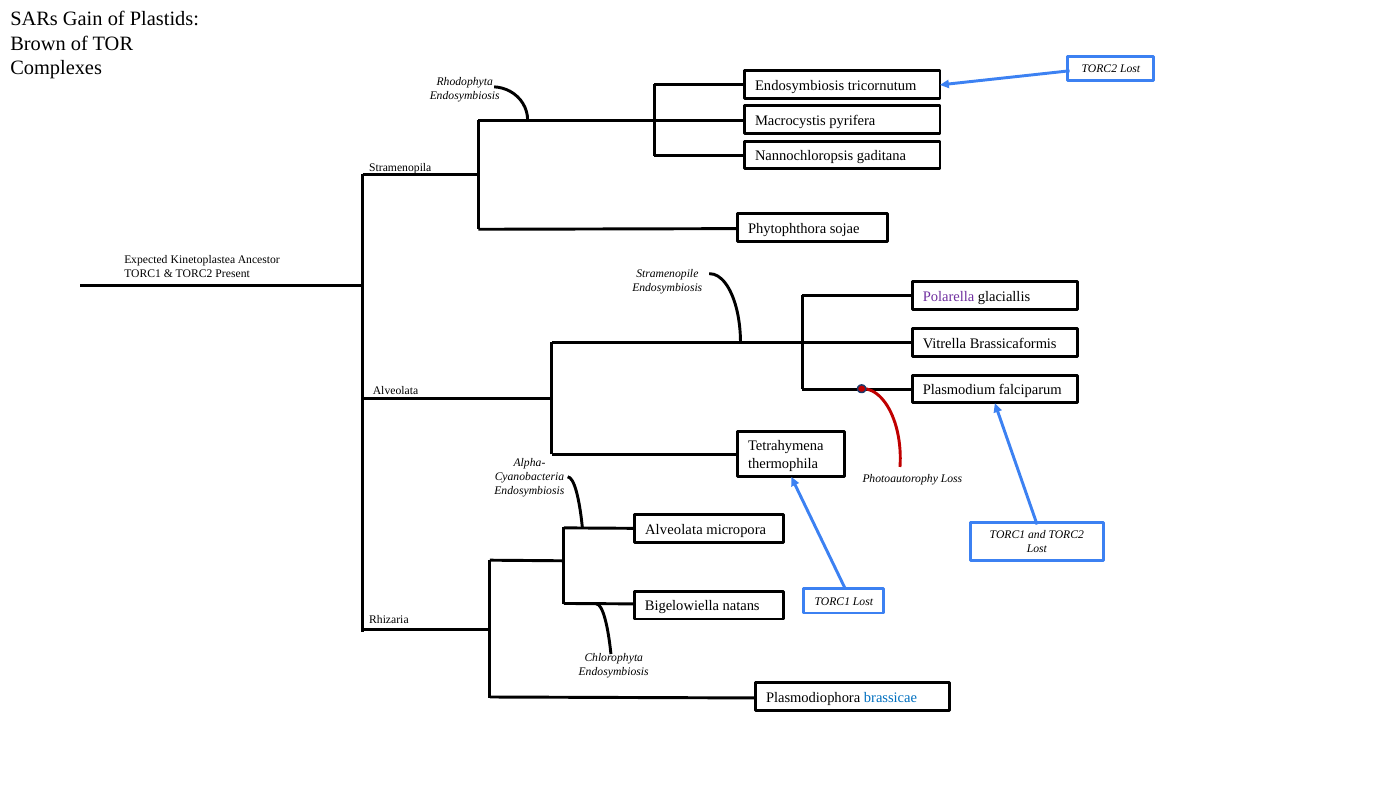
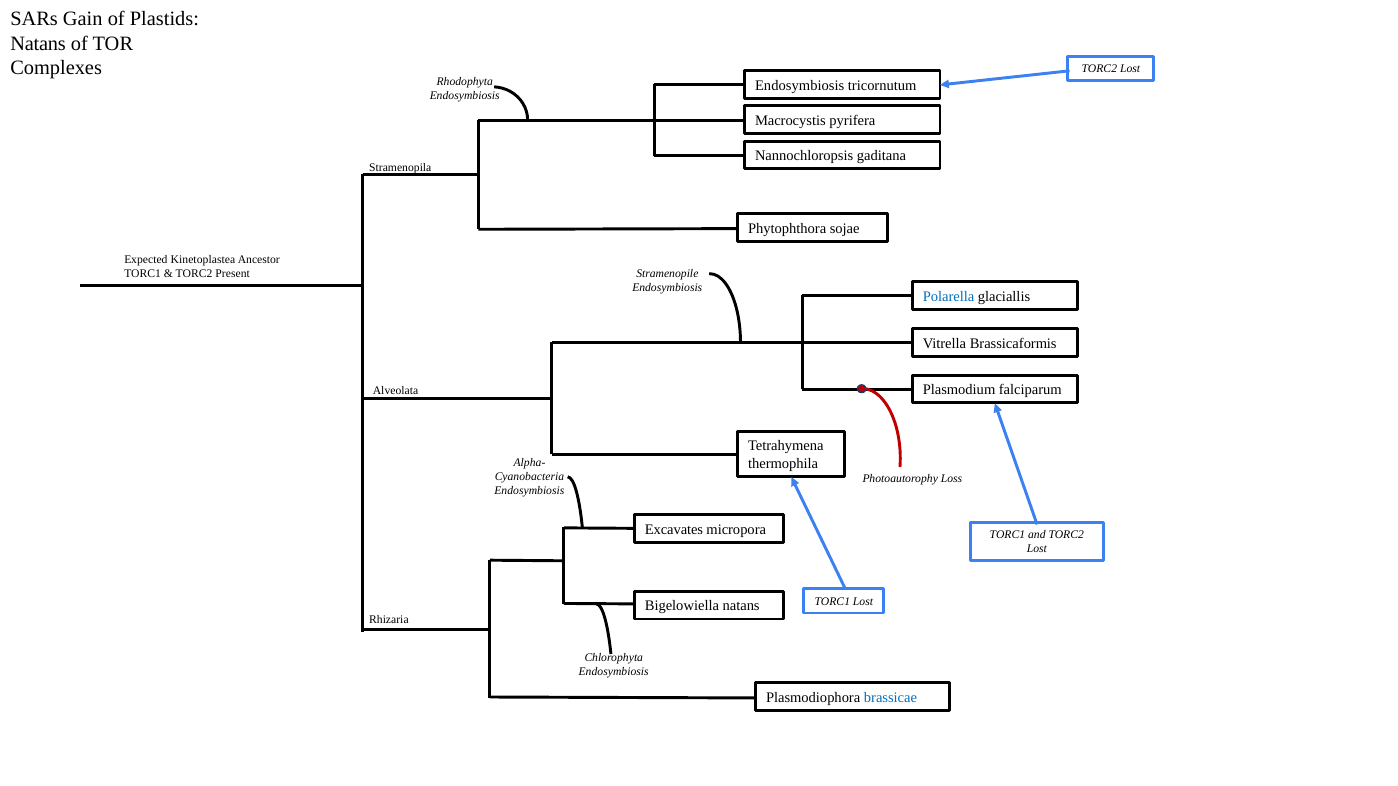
Brown at (38, 43): Brown -> Natans
Polarella colour: purple -> blue
Alveolata at (674, 530): Alveolata -> Excavates
